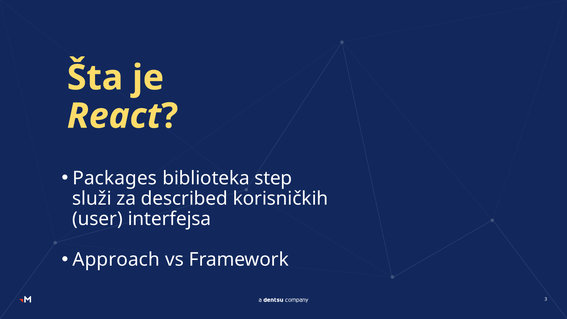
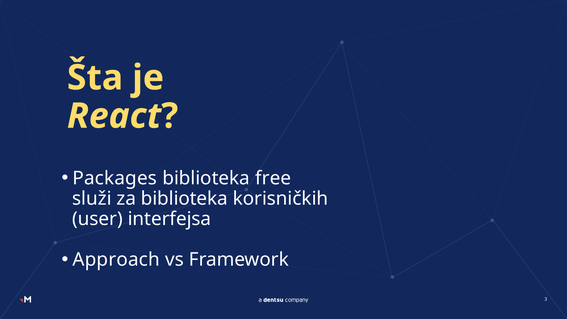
step: step -> free
za described: described -> biblioteka
